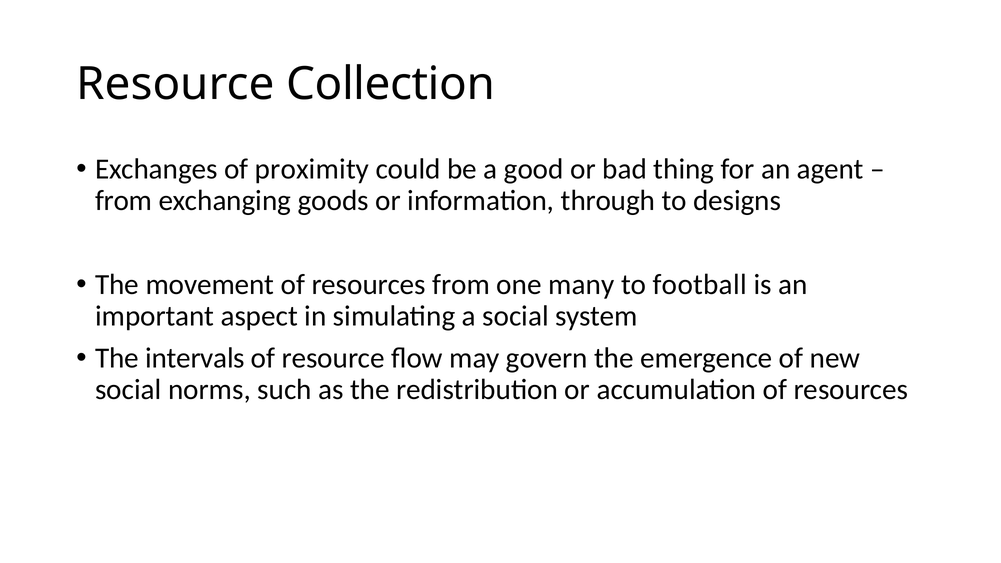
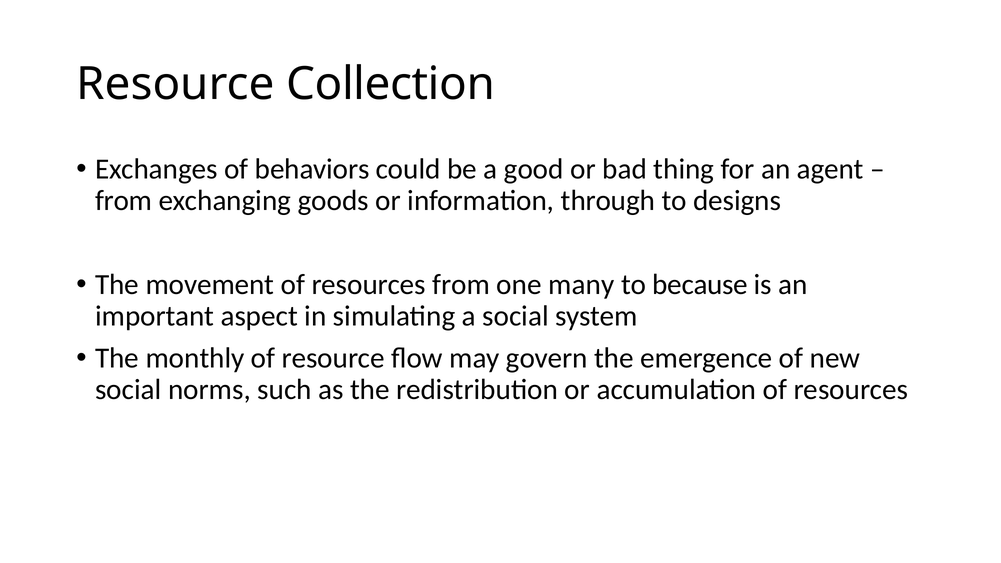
proximity: proximity -> behaviors
football: football -> because
intervals: intervals -> monthly
